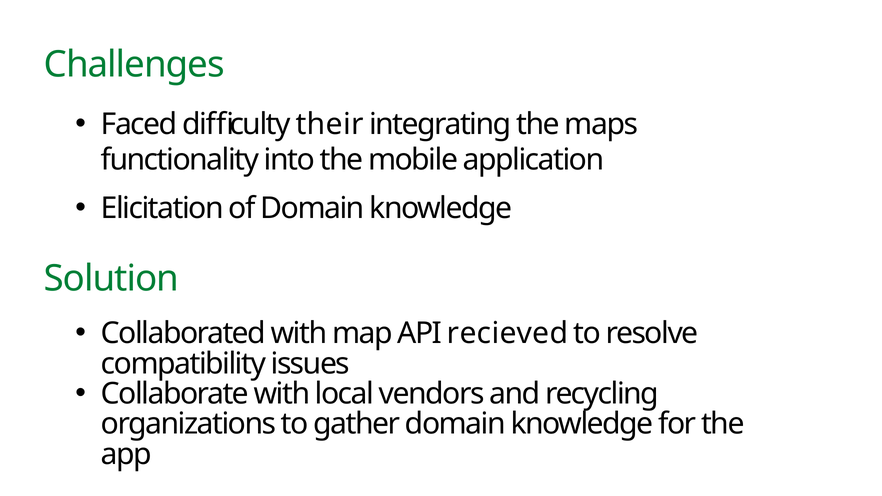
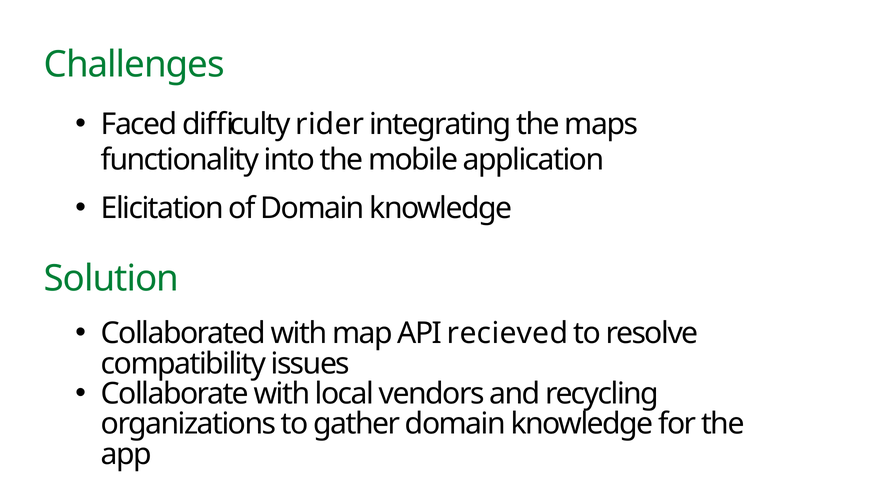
their: their -> rider
